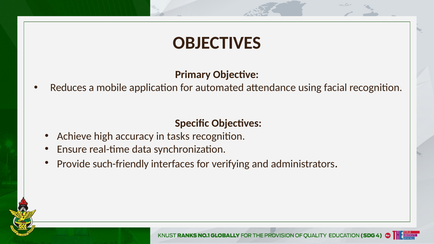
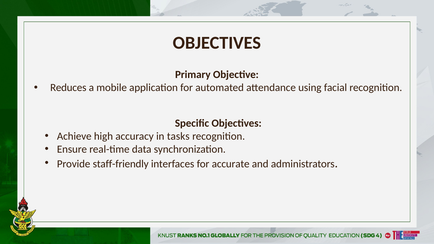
such-friendly: such-friendly -> staff-friendly
verifying: verifying -> accurate
